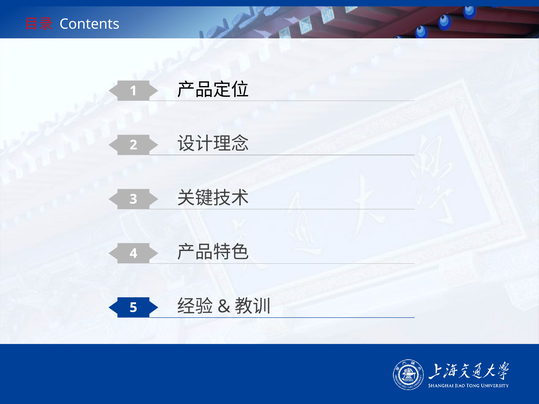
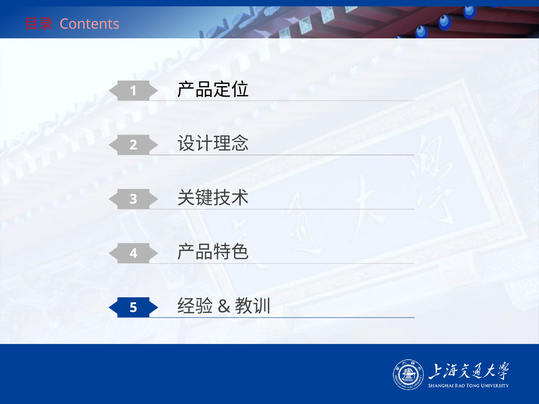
Contents colour: white -> pink
